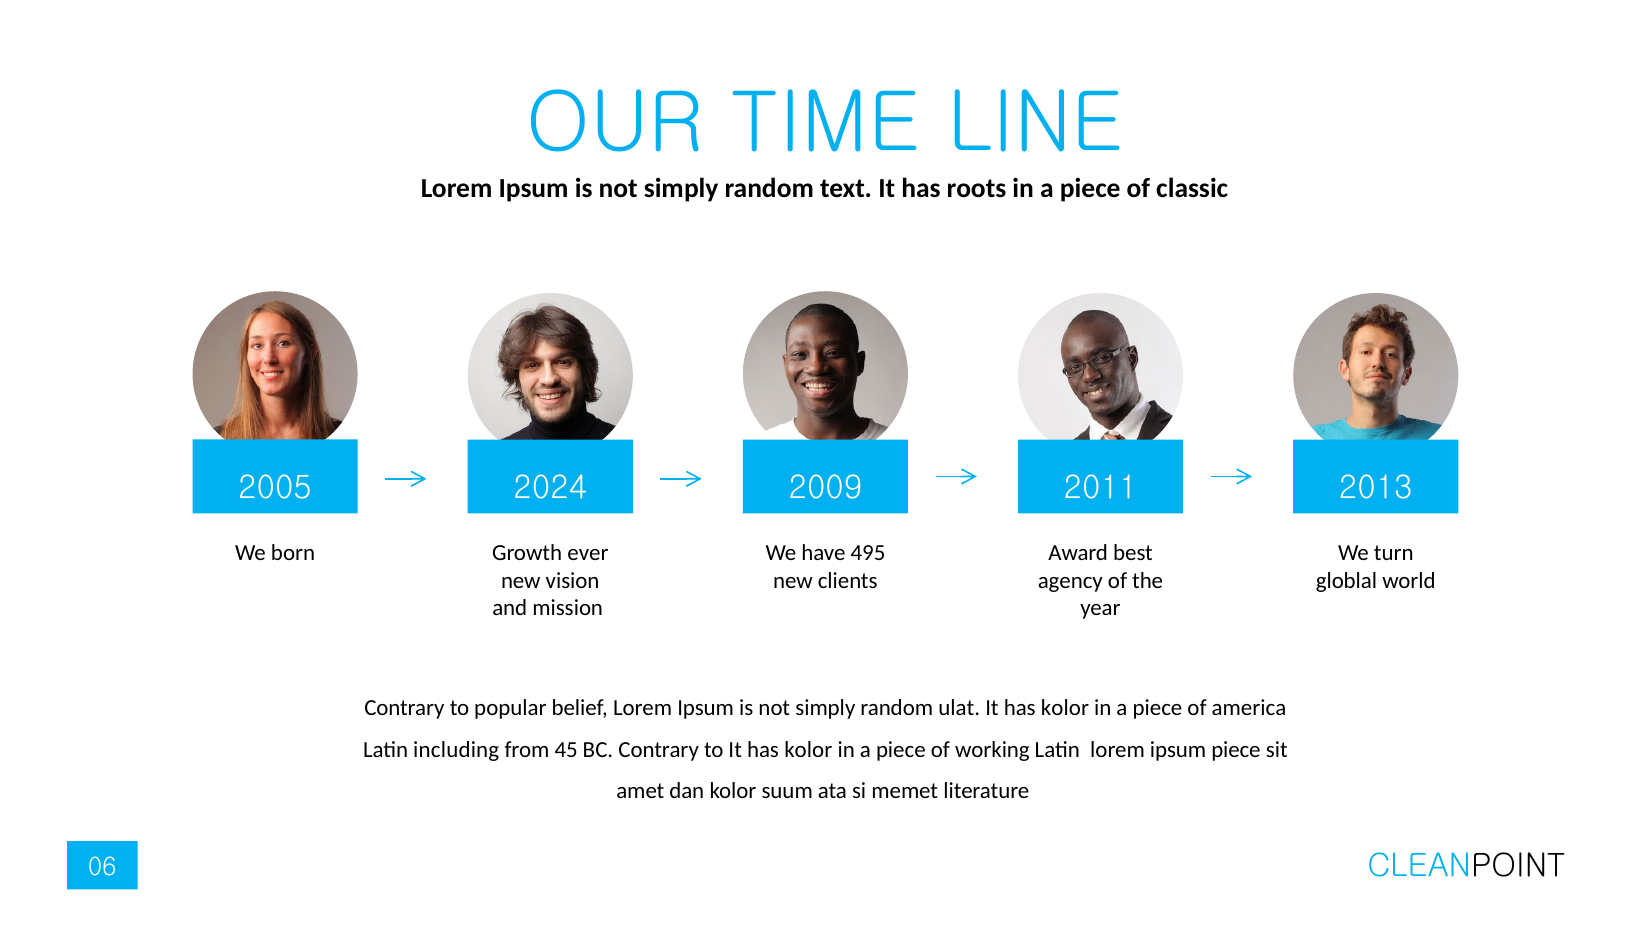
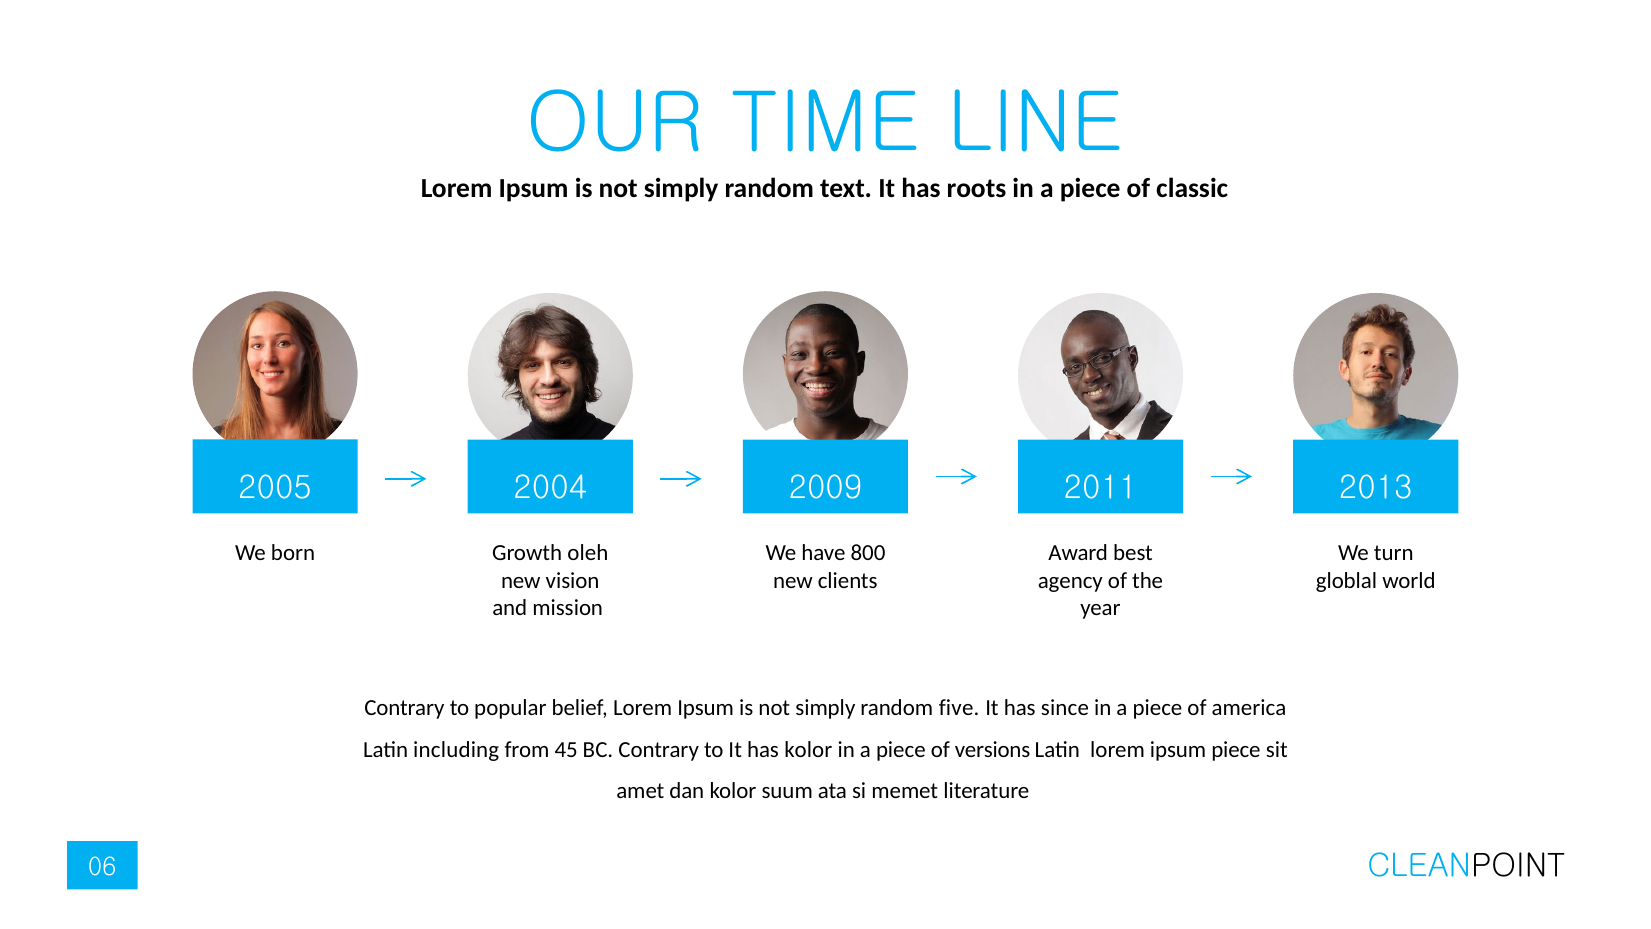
2024: 2024 -> 2004
ever: ever -> oleh
495: 495 -> 800
ulat: ulat -> five
kolor at (1065, 708): kolor -> since
working: working -> versions
